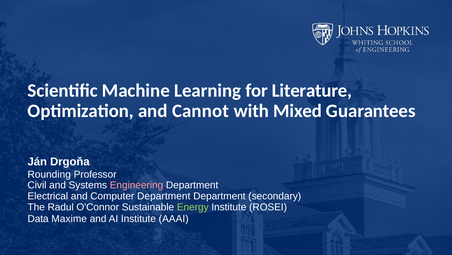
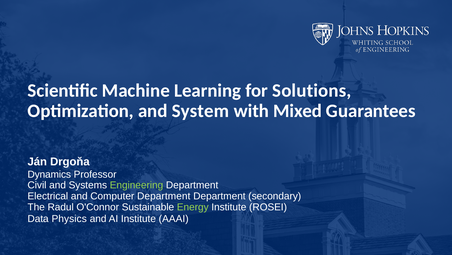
Literature: Literature -> Solutions
Cannot: Cannot -> System
Rounding: Rounding -> Dynamics
Engineering colour: pink -> light green
Maxime: Maxime -> Physics
